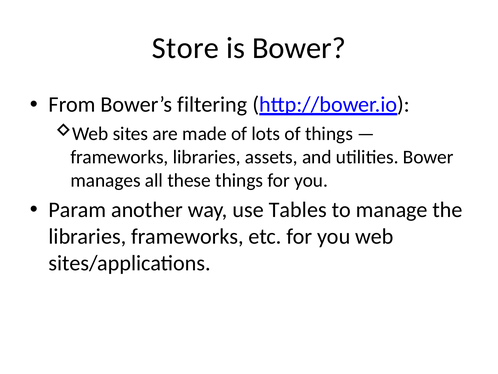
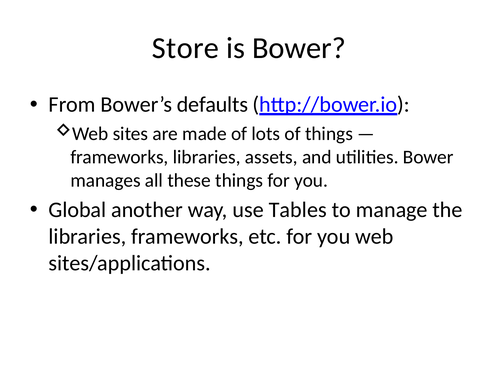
filtering: filtering -> defaults
Param: Param -> Global
